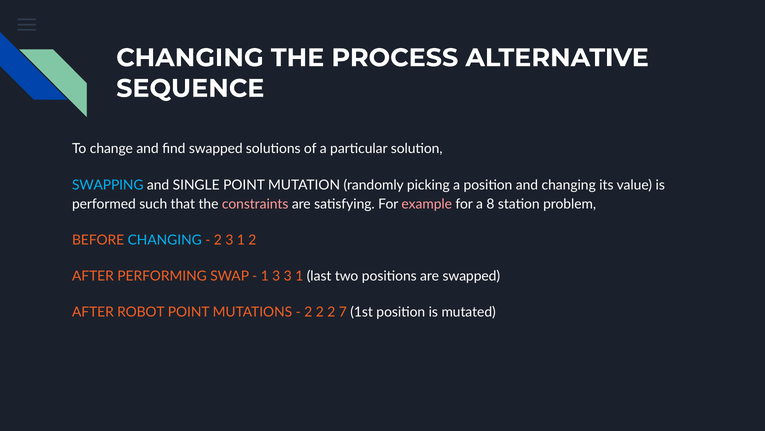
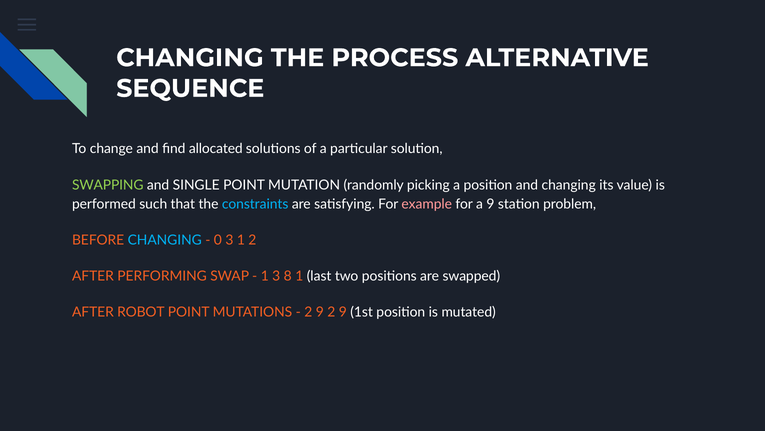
find swapped: swapped -> allocated
SWAPPING colour: light blue -> light green
constraints colour: pink -> light blue
a 8: 8 -> 9
2 at (218, 240): 2 -> 0
3 3: 3 -> 8
2 at (320, 312): 2 -> 9
7 at (343, 312): 7 -> 9
